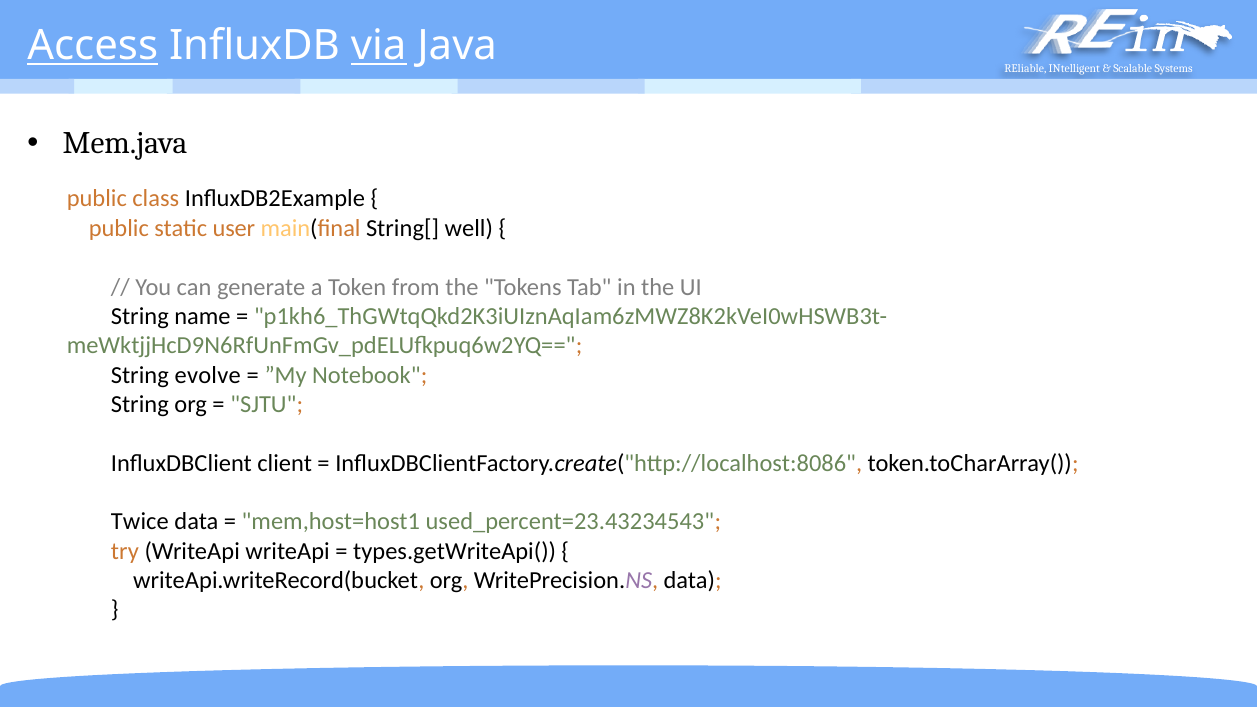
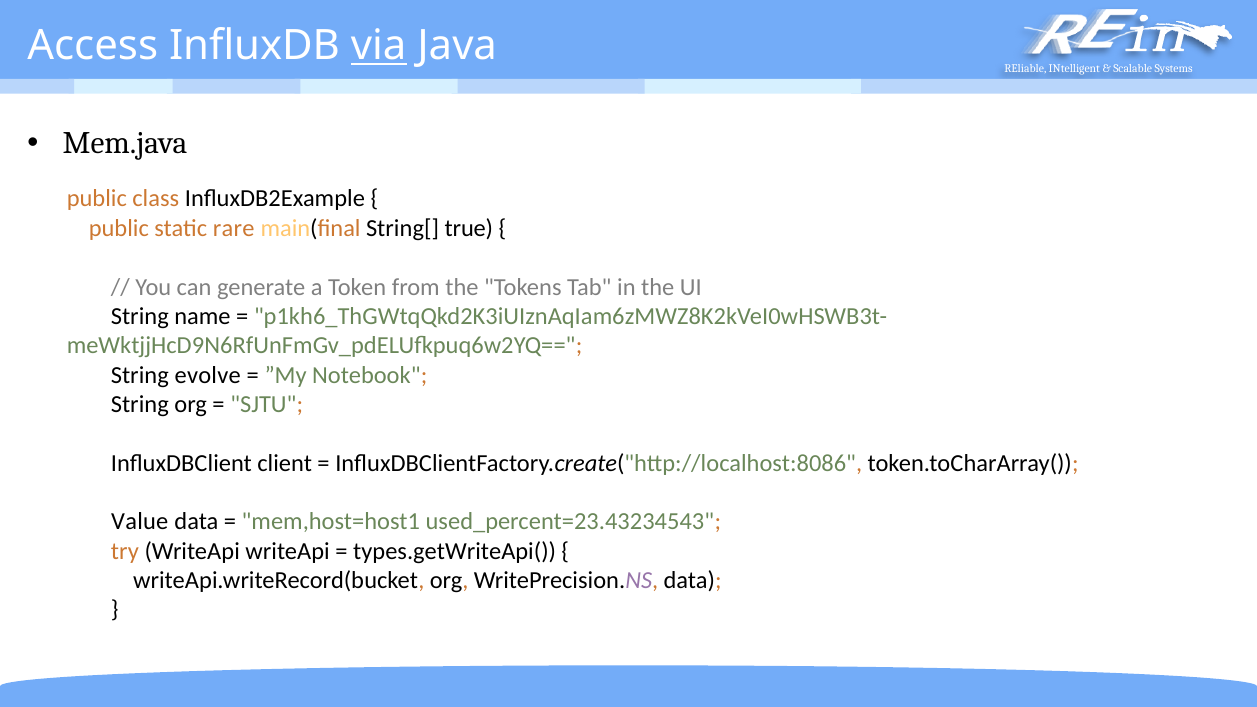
Access underline: present -> none
user: user -> rare
well: well -> true
Twice: Twice -> Value
